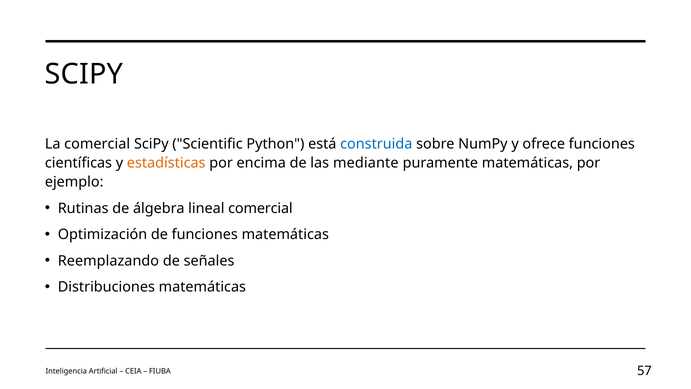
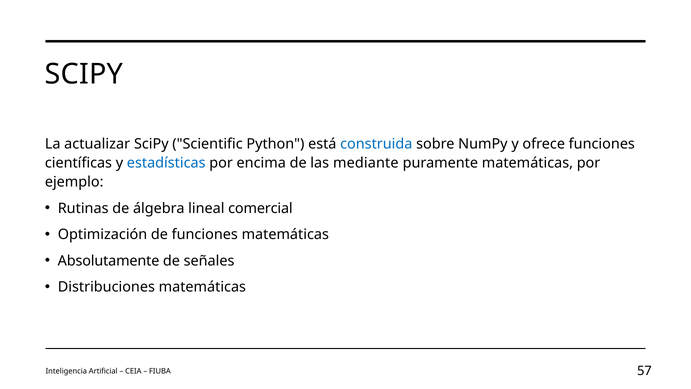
La comercial: comercial -> actualizar
estadísticas colour: orange -> blue
Reemplazando: Reemplazando -> Absolutamente
